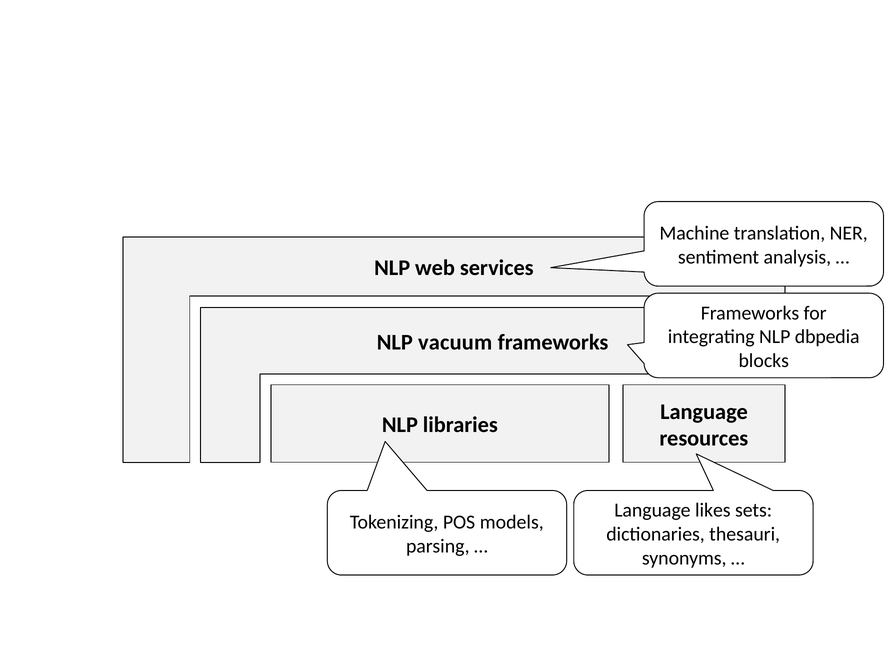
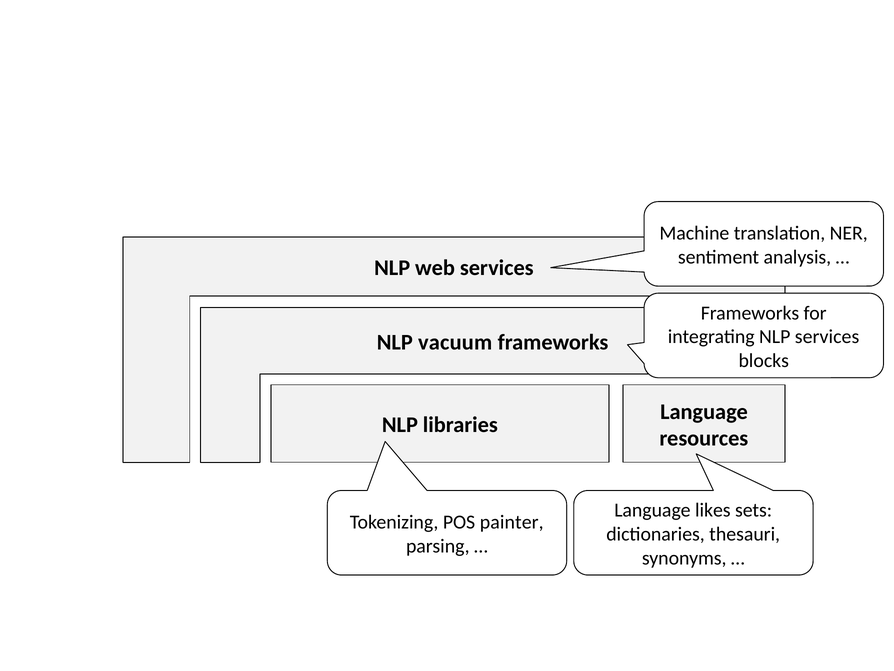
NLP dbpedia: dbpedia -> services
models: models -> painter
